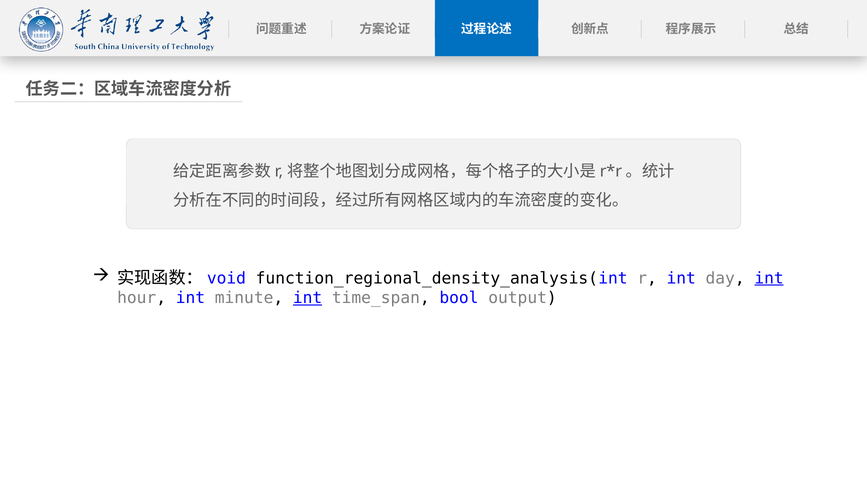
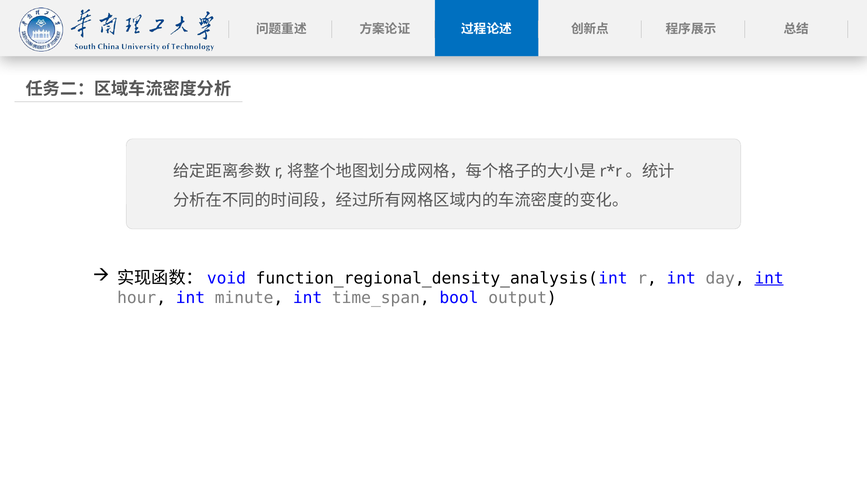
int at (308, 298) underline: present -> none
